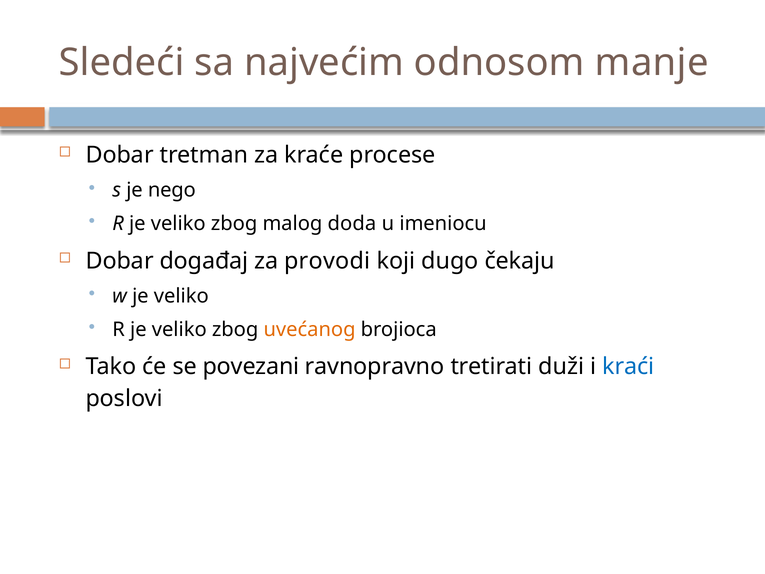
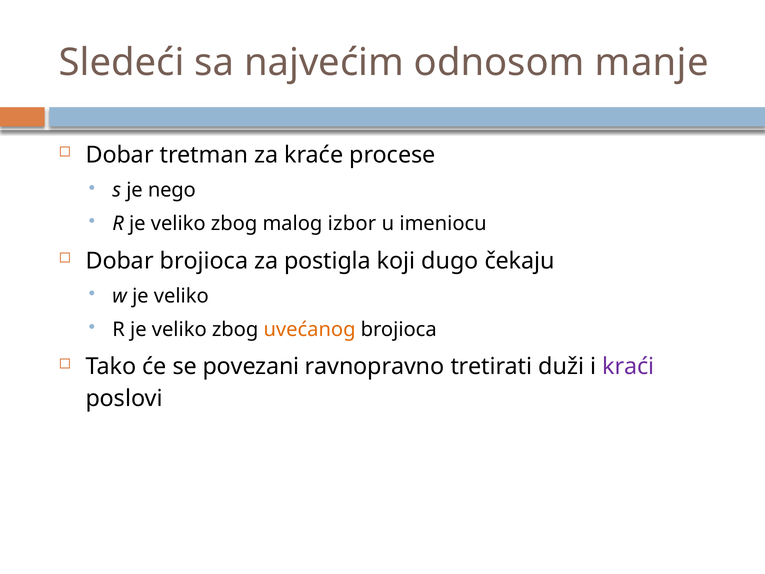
doda: doda -> izbor
Dobar događaj: događaj -> brojioca
provodi: provodi -> postigla
kraći colour: blue -> purple
